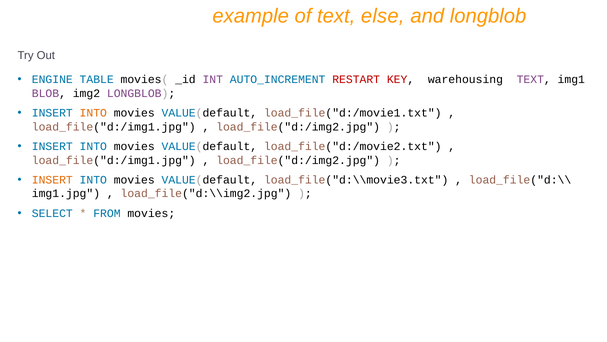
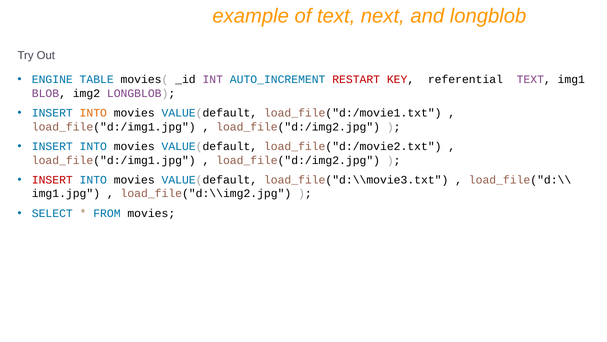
else: else -> next
warehousing: warehousing -> referential
INSERT at (52, 180) colour: orange -> red
